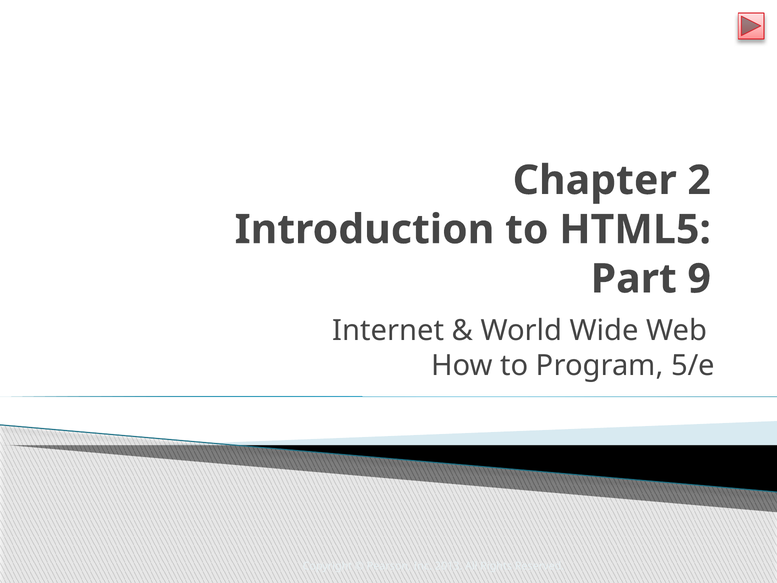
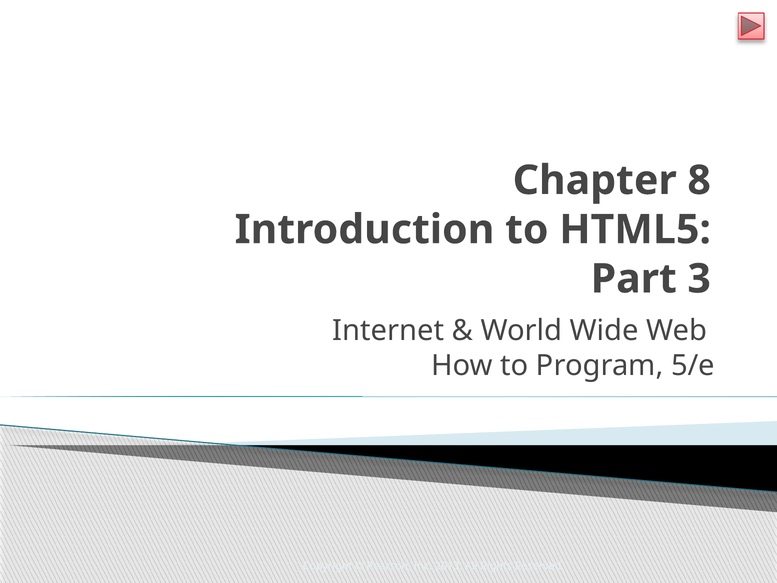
2: 2 -> 8
9: 9 -> 3
